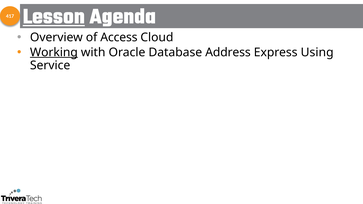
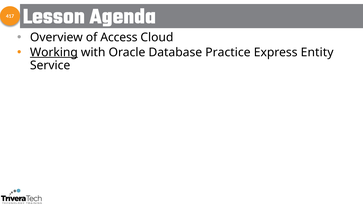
Lesson underline: present -> none
Address: Address -> Practice
Using: Using -> Entity
